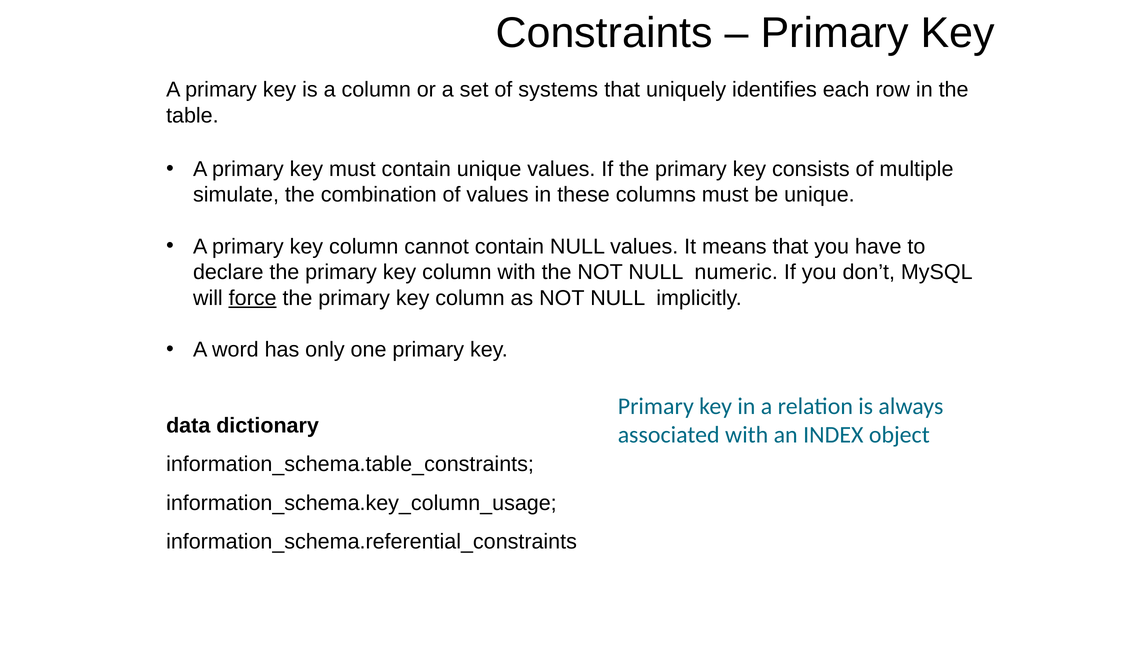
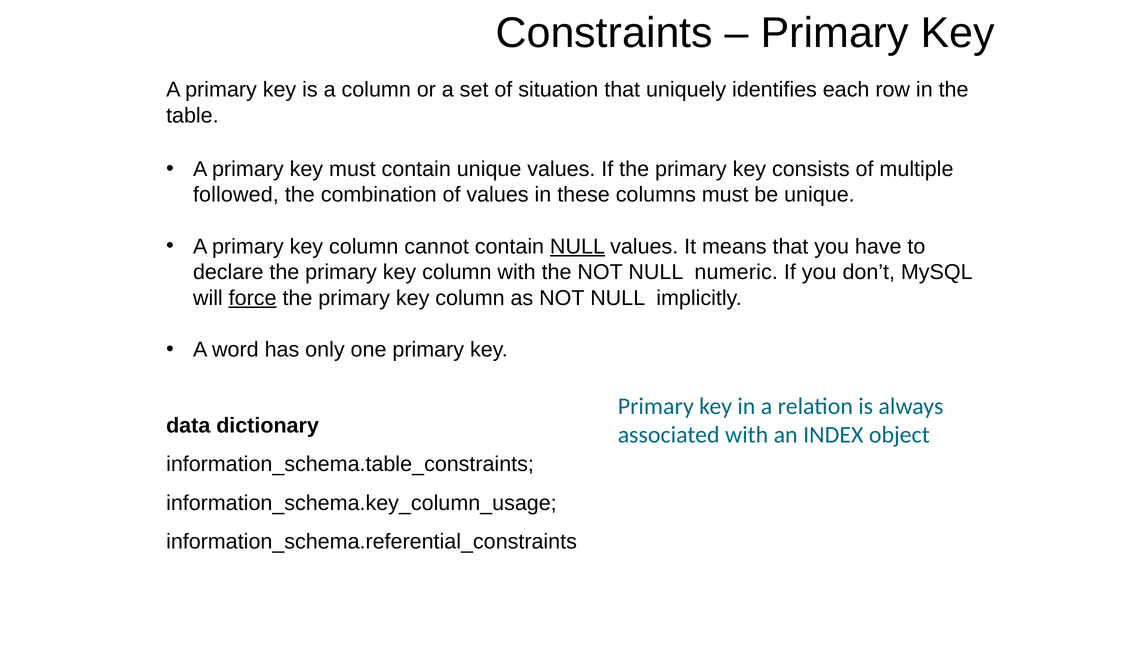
systems: systems -> situation
simulate: simulate -> followed
NULL at (577, 247) underline: none -> present
